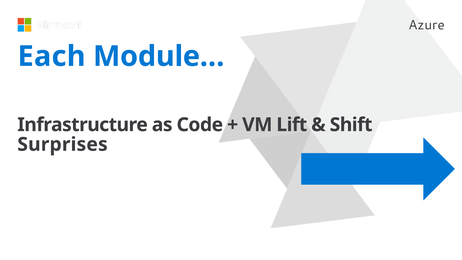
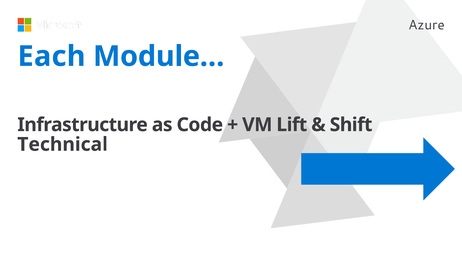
Surprises: Surprises -> Technical
